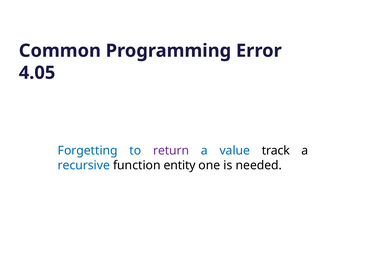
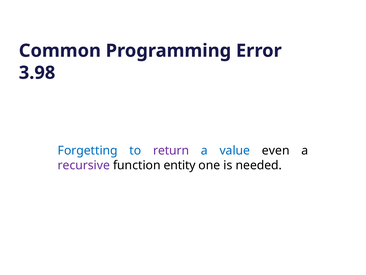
4.05: 4.05 -> 3.98
track: track -> even
recursive colour: blue -> purple
